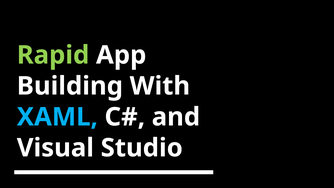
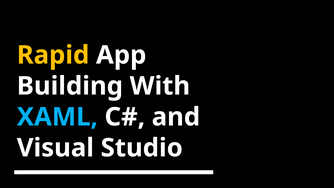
Rapid colour: light green -> yellow
